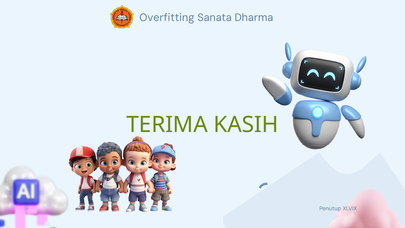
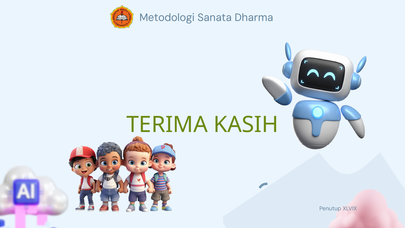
Overfitting: Overfitting -> Metodologi
